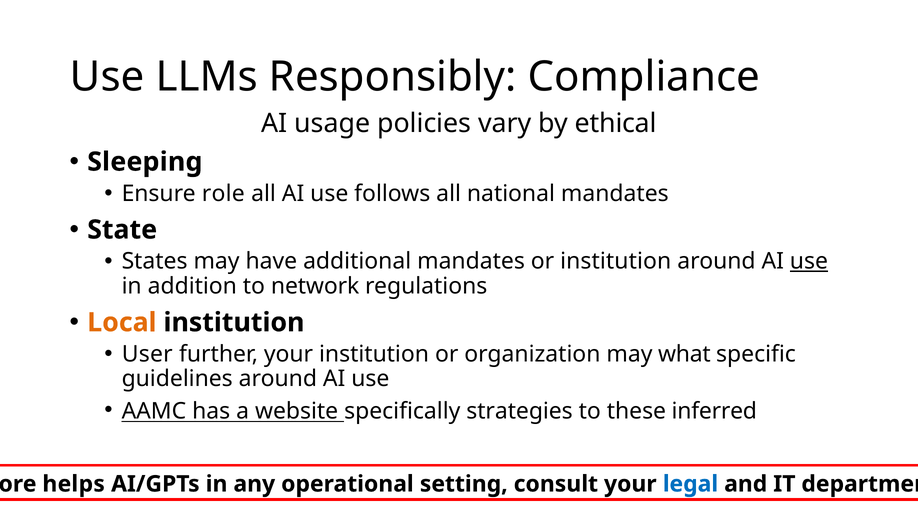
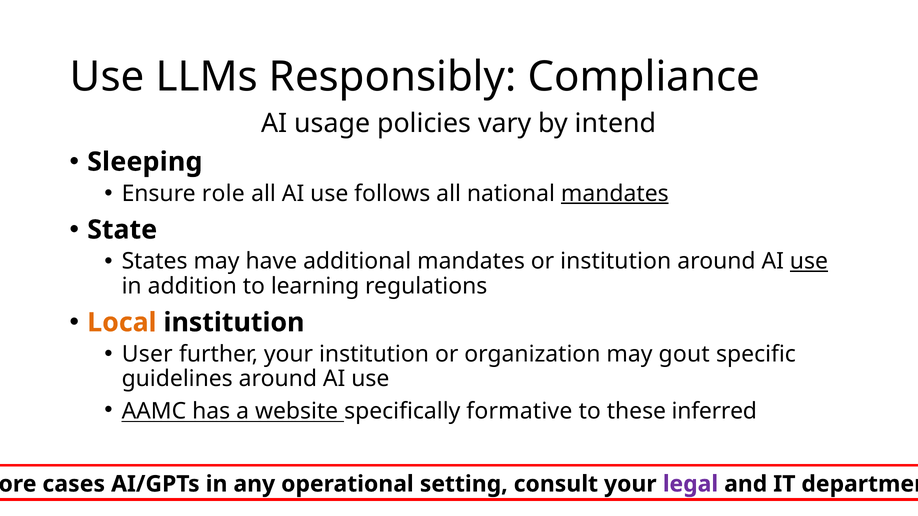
ethical: ethical -> intend
mandates at (615, 194) underline: none -> present
network: network -> learning
what: what -> gout
strategies: strategies -> formative
helps: helps -> cases
legal colour: blue -> purple
